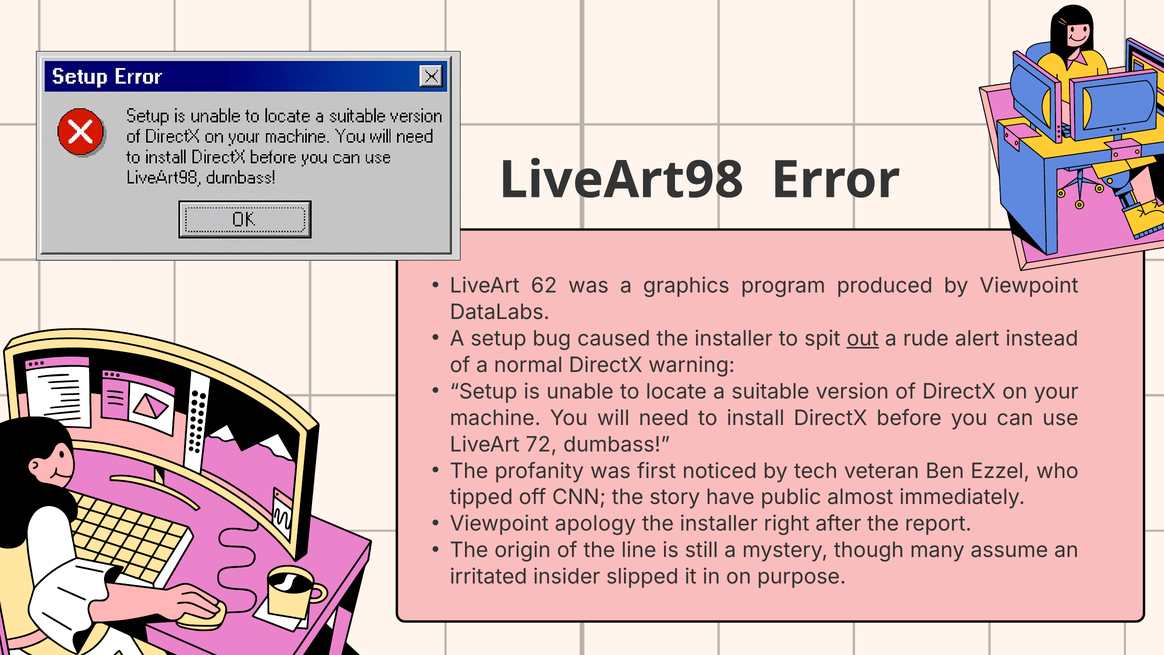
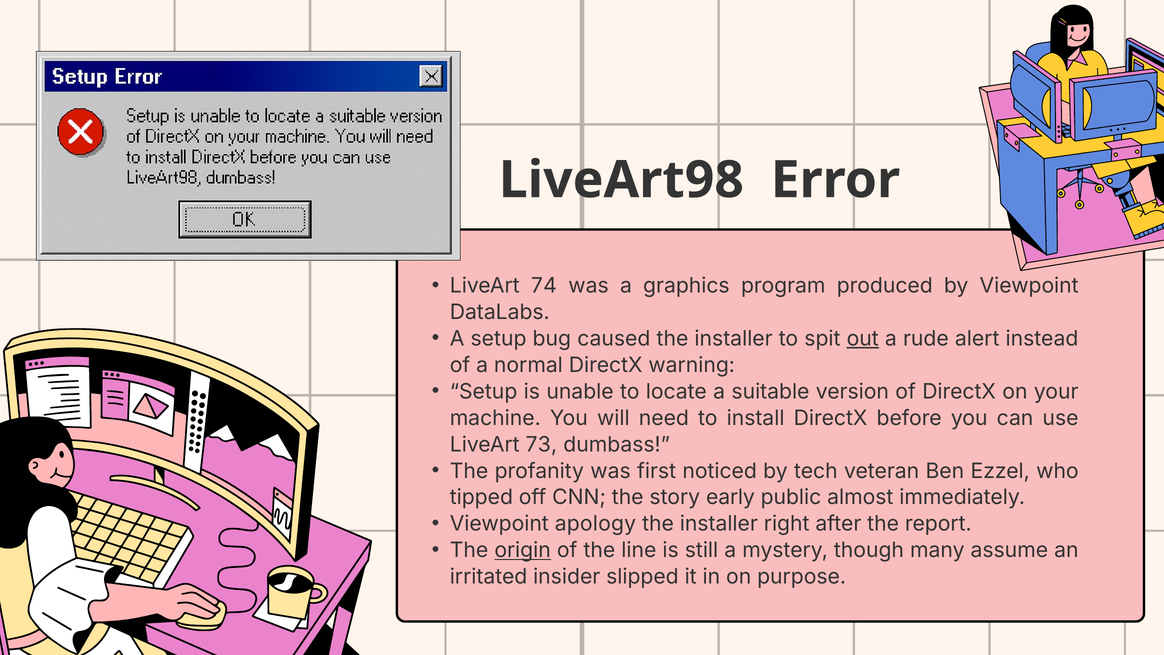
62: 62 -> 74
72: 72 -> 73
have: have -> early
origin underline: none -> present
